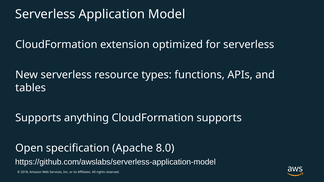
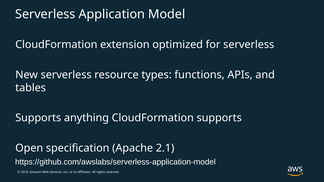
8.0: 8.0 -> 2.1
